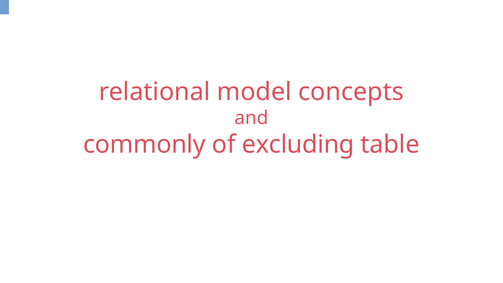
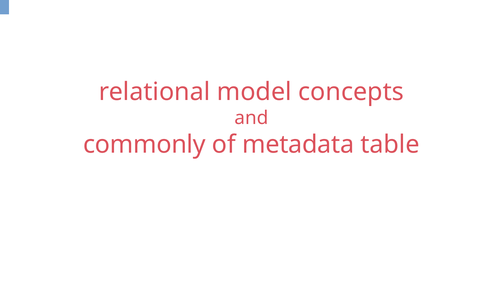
excluding: excluding -> metadata
